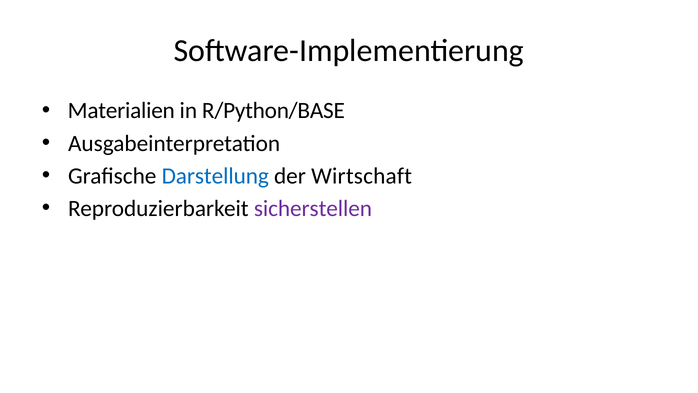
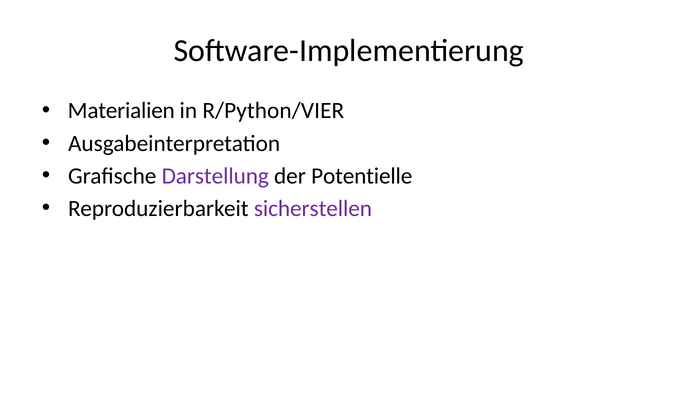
R/Python/BASE: R/Python/BASE -> R/Python/VIER
Darstellung colour: blue -> purple
Wirtschaft: Wirtschaft -> Potentielle
